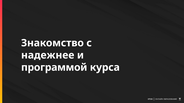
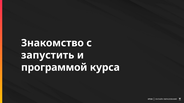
надежнее: надежнее -> запустить
